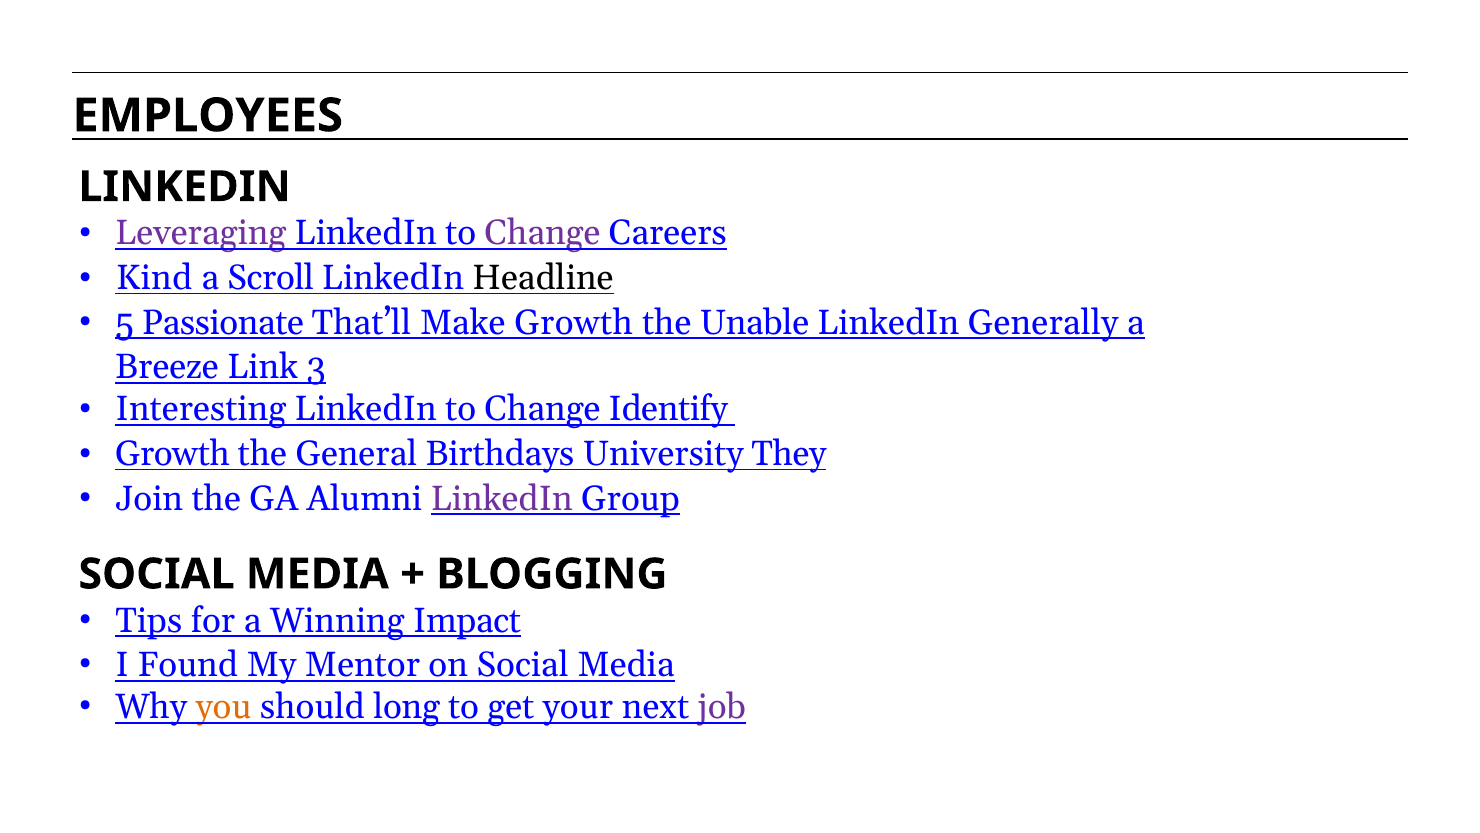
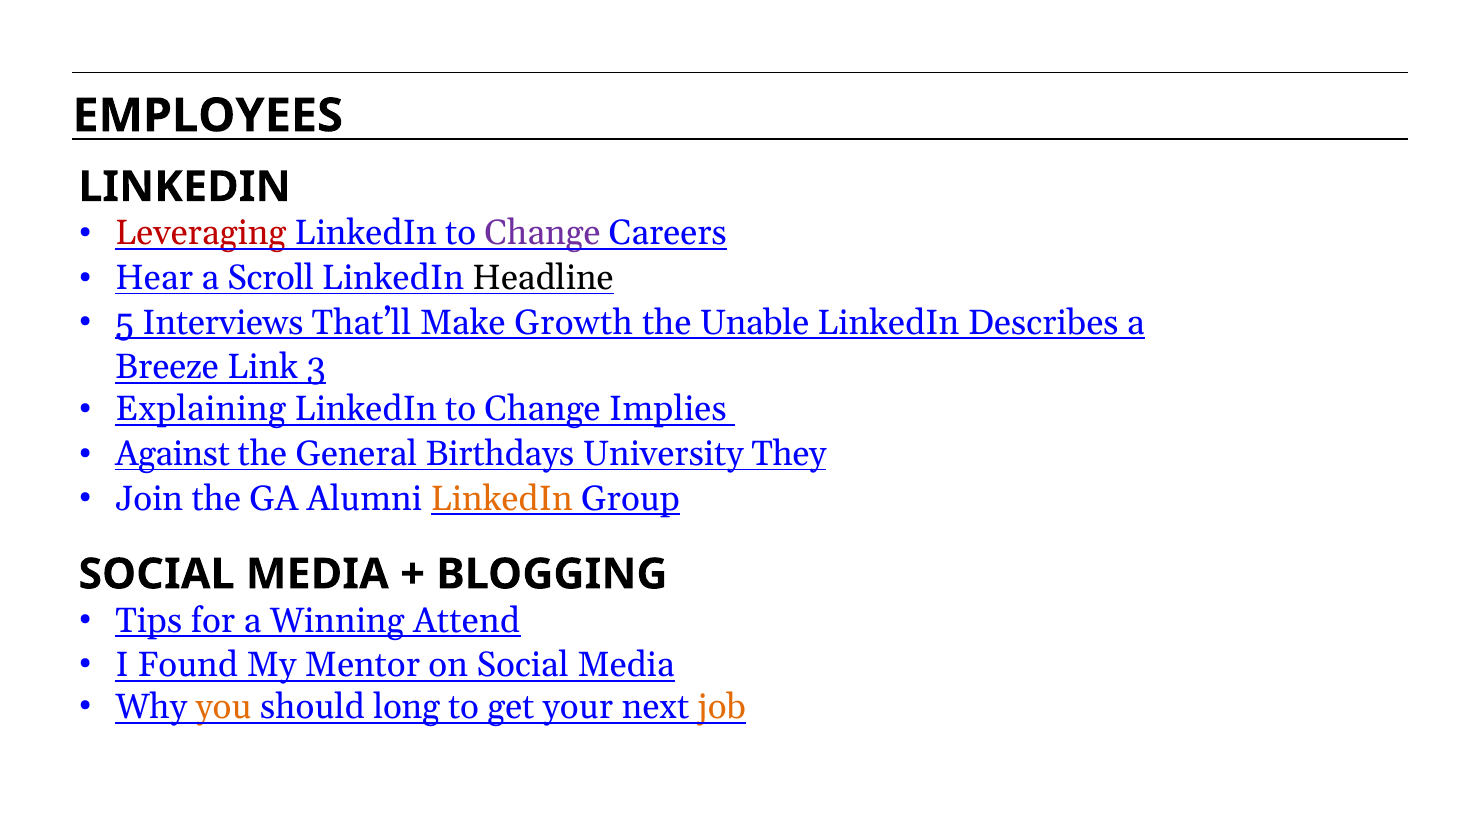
Leveraging colour: purple -> red
Kind: Kind -> Hear
Passionate: Passionate -> Interviews
Generally: Generally -> Describes
Interesting: Interesting -> Explaining
Identify: Identify -> Implies
Growth at (172, 454): Growth -> Against
LinkedIn at (502, 498) colour: purple -> orange
Impact: Impact -> Attend
job colour: purple -> orange
